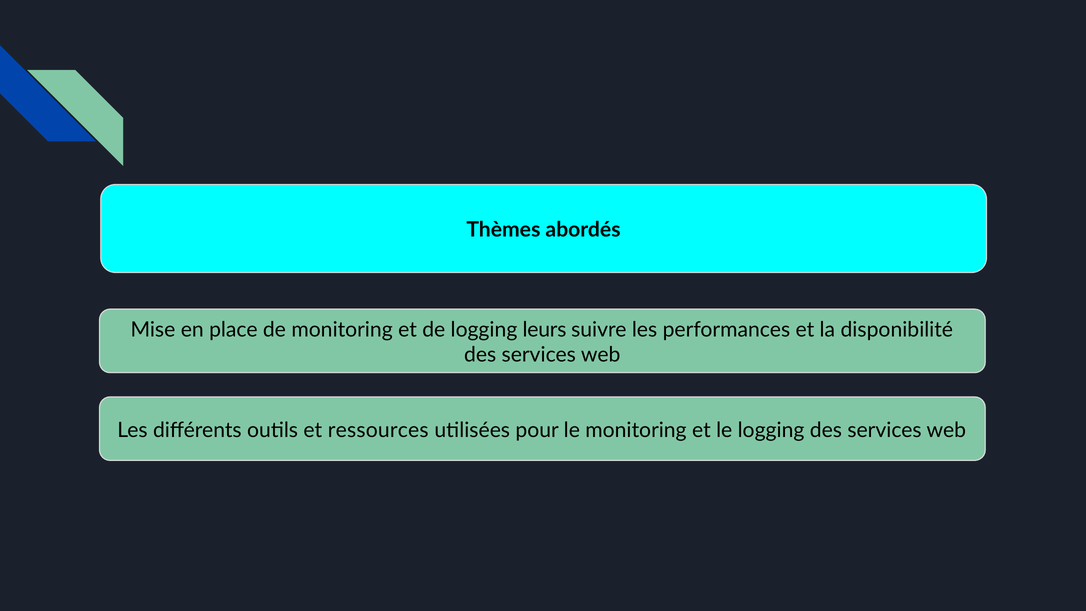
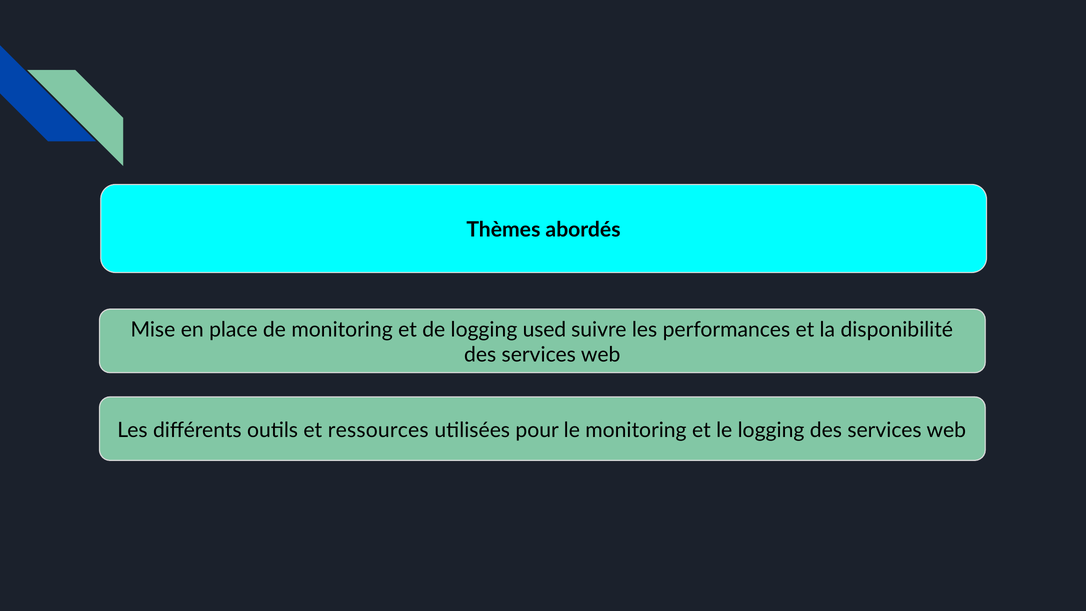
leurs: leurs -> used
